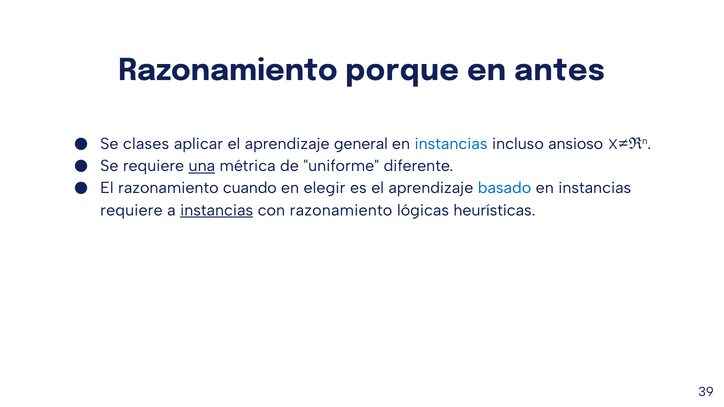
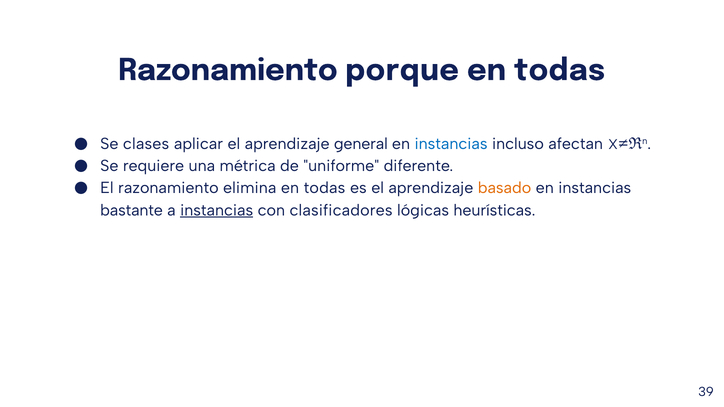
antes at (559, 70): antes -> todas
ansioso: ansioso -> afectan
una underline: present -> none
cuando: cuando -> elimina
elegir at (325, 188): elegir -> todas
basado colour: blue -> orange
requiere at (131, 210): requiere -> bastante
con razonamiento: razonamiento -> clasificadores
